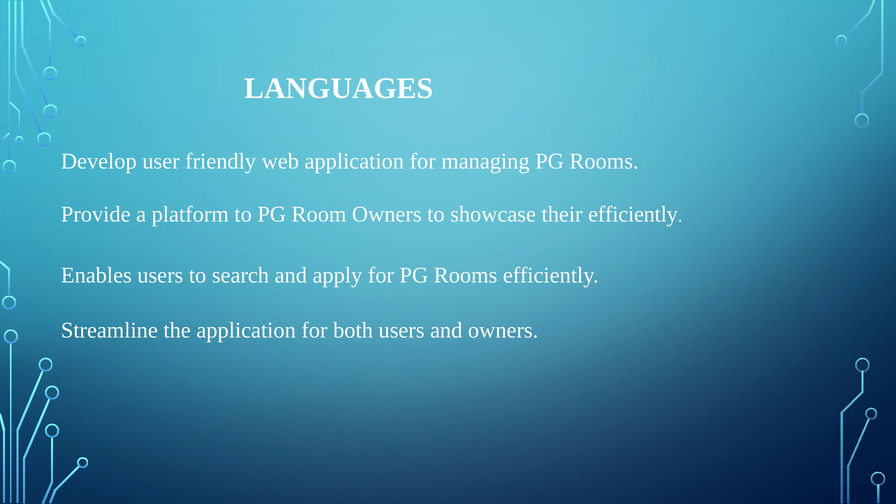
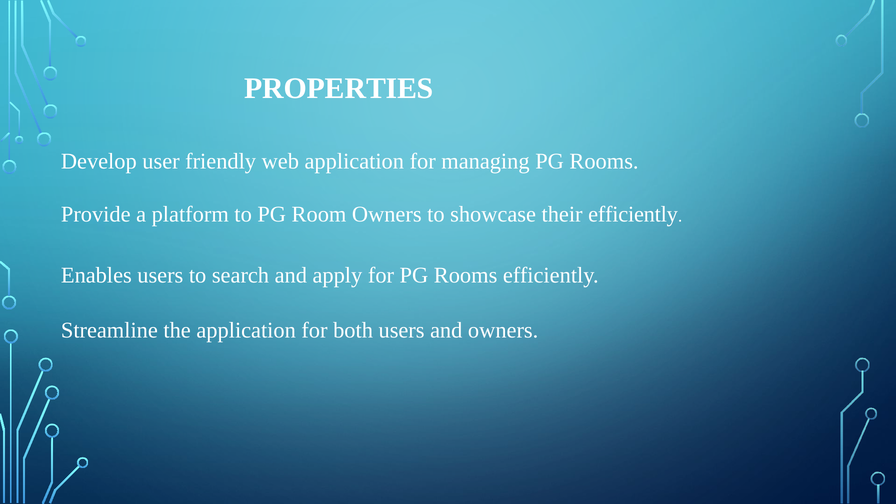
LANGUAGES: LANGUAGES -> PROPERTIES
